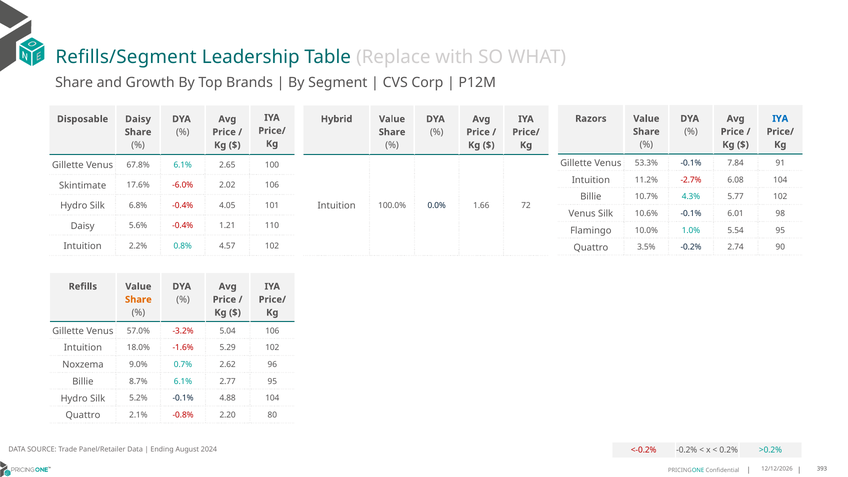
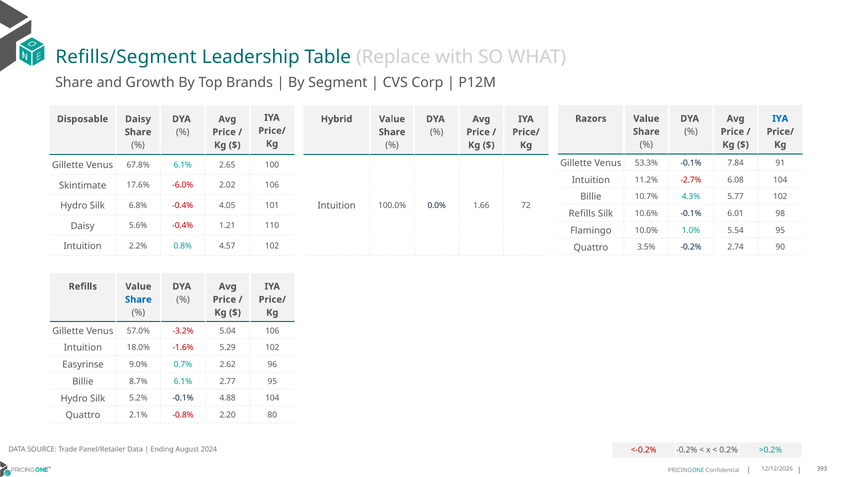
Venus at (582, 214): Venus -> Refills
Share at (138, 300) colour: orange -> blue
Noxzema: Noxzema -> Easyrinse
